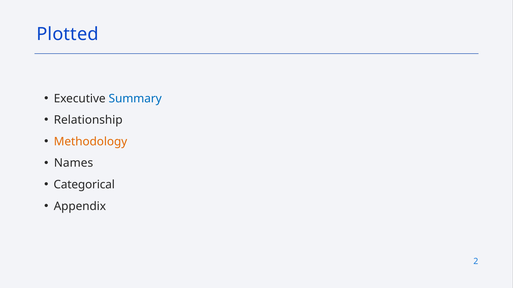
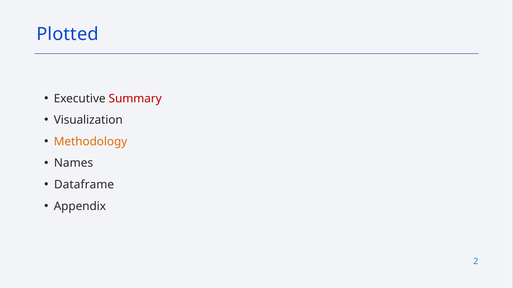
Summary colour: blue -> red
Relationship: Relationship -> Visualization
Categorical: Categorical -> Dataframe
